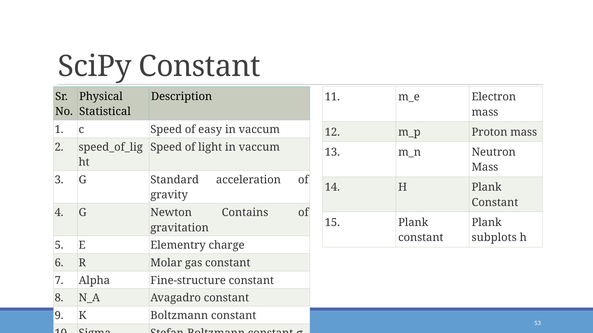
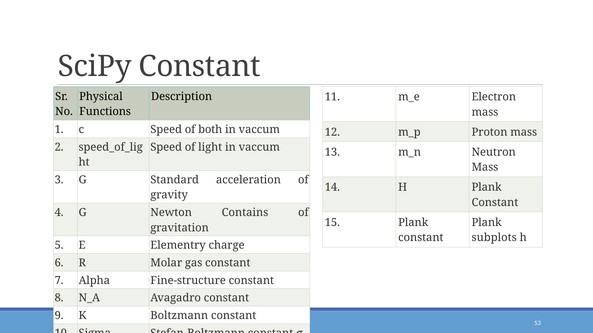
Statistical: Statistical -> Functions
easy: easy -> both
